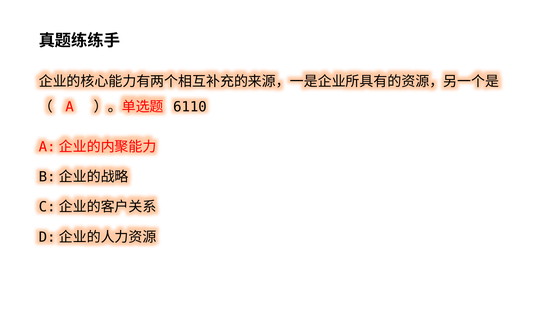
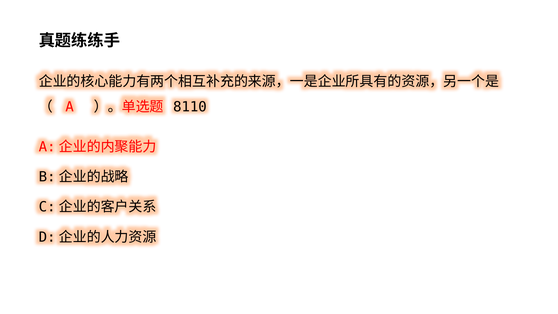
6110: 6110 -> 8110
